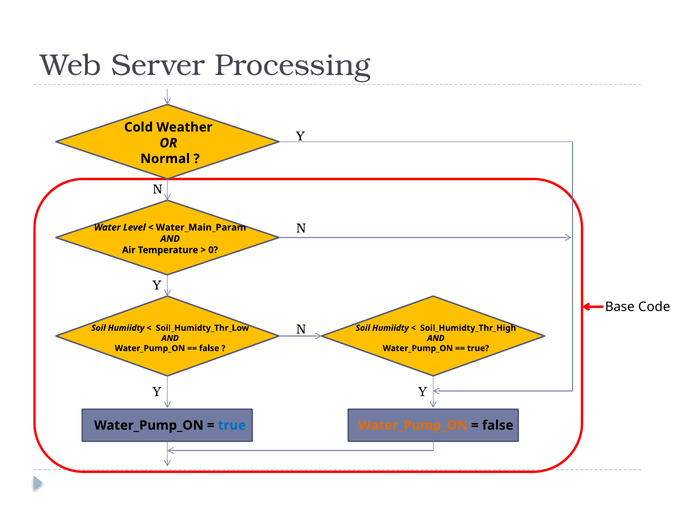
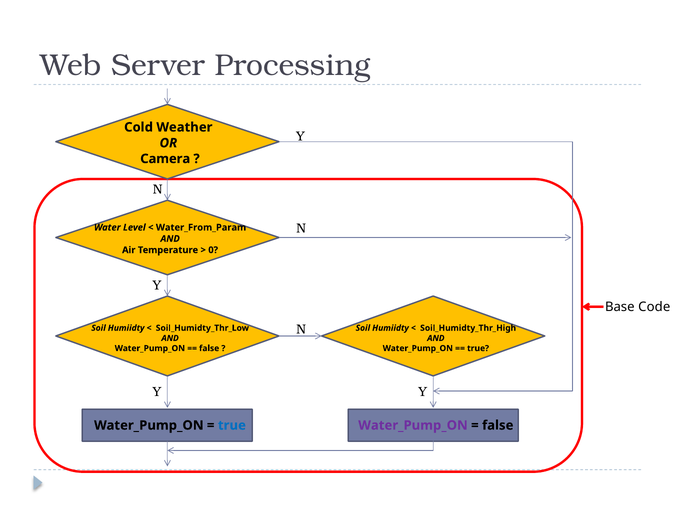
Normal: Normal -> Camera
Water_Main_Param: Water_Main_Param -> Water_From_Param
Water_Pump_ON at (413, 425) colour: orange -> purple
